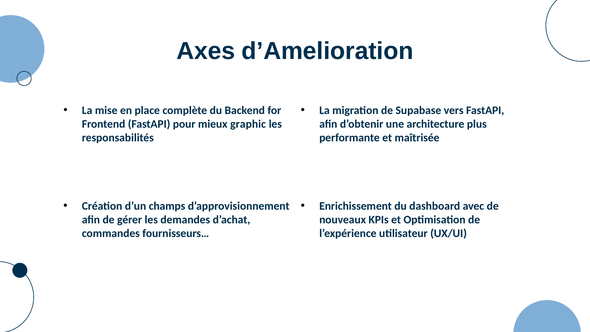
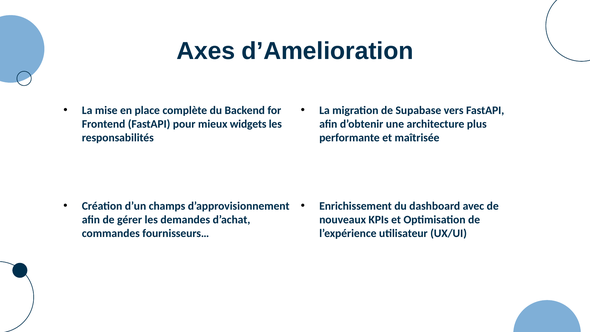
graphic: graphic -> widgets
